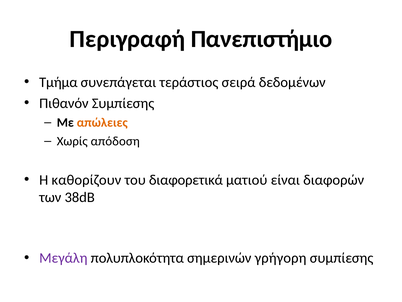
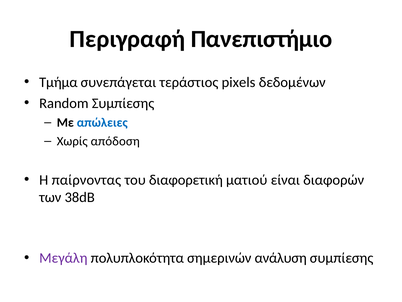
σειρά: σειρά -> pixels
Πιθανόν: Πιθανόν -> Random
απώλειες colour: orange -> blue
καθορίζουν: καθορίζουν -> παίρνοντας
διαφορετικά: διαφορετικά -> διαφορετική
γρήγορη: γρήγορη -> ανάλυση
